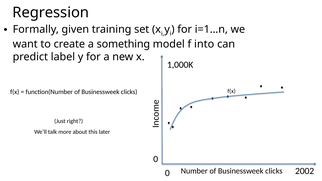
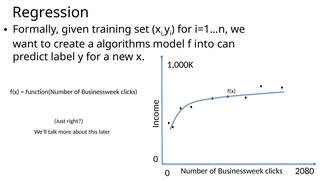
something: something -> algorithms
2002: 2002 -> 2080
